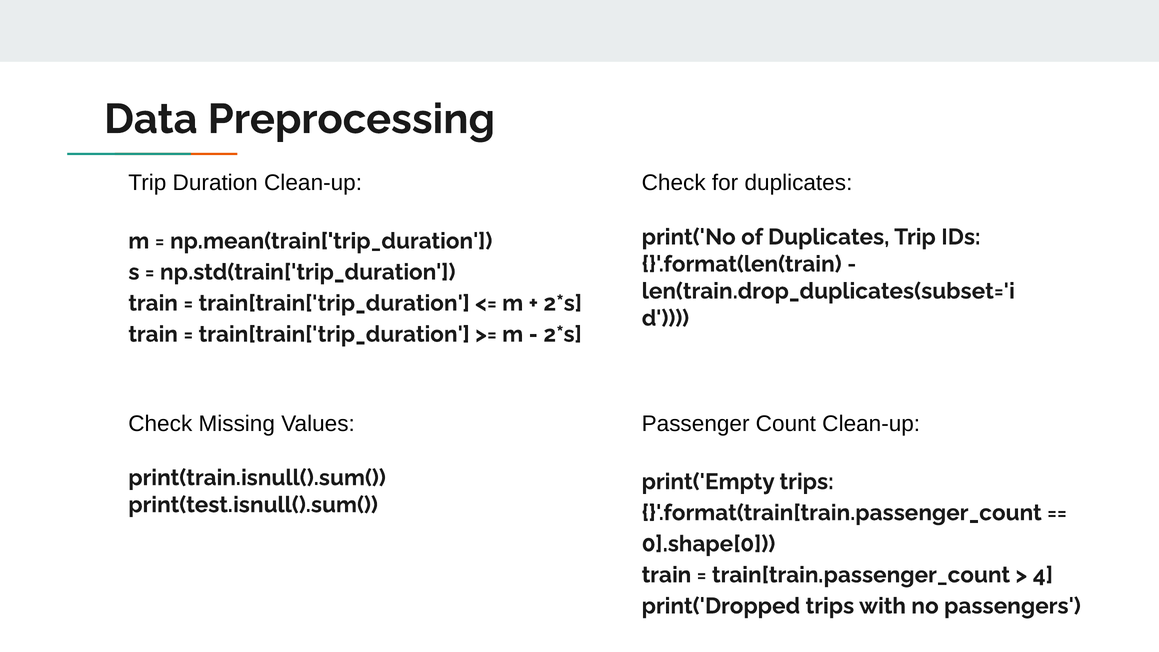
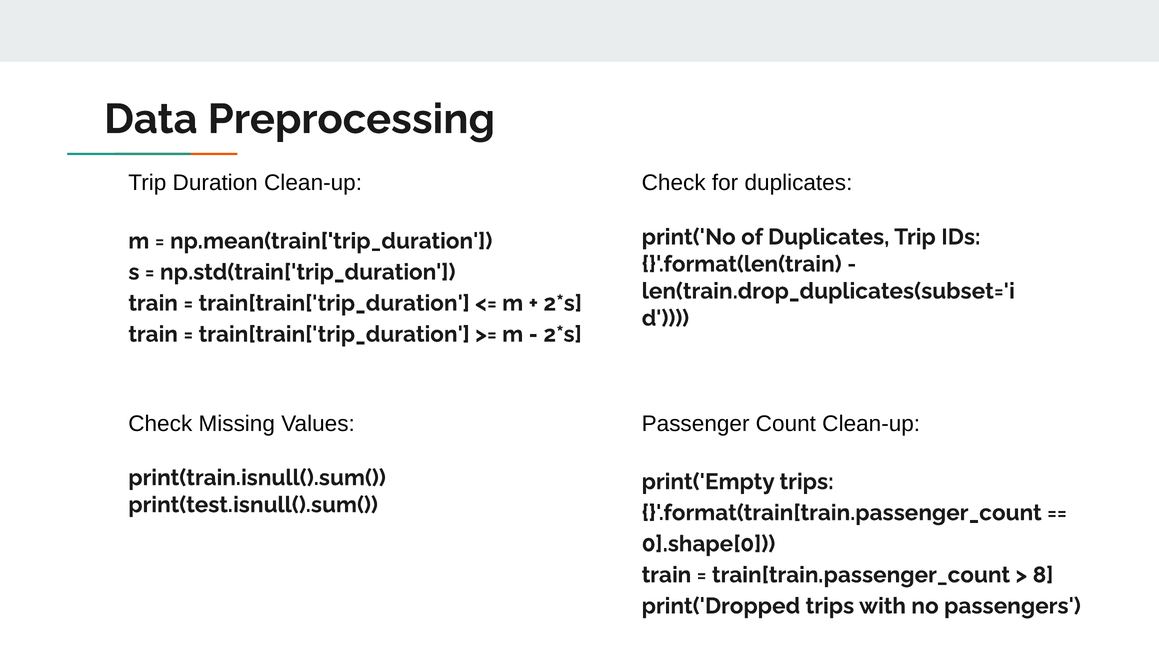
4: 4 -> 8
